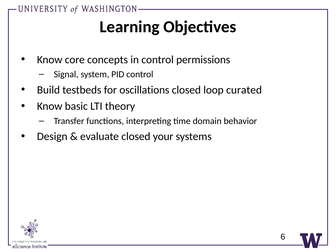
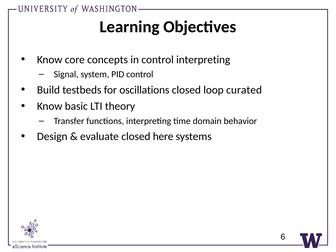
control permissions: permissions -> interpreting
your: your -> here
